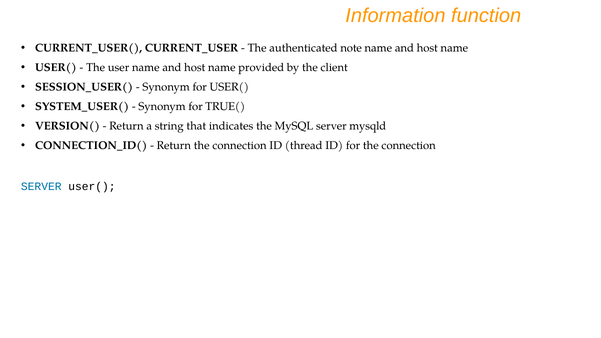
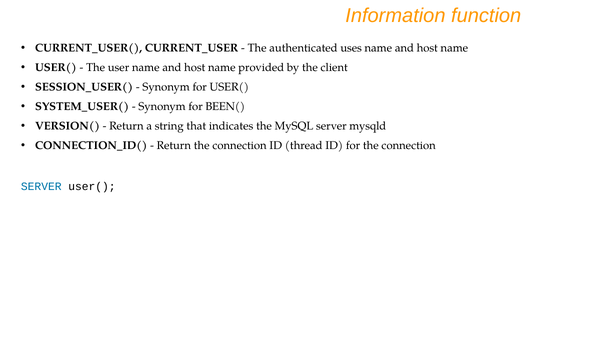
note: note -> uses
TRUE(: TRUE( -> BEEN(
